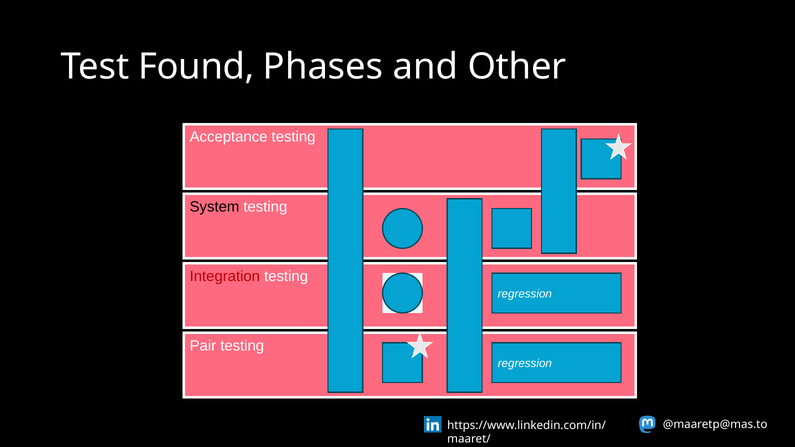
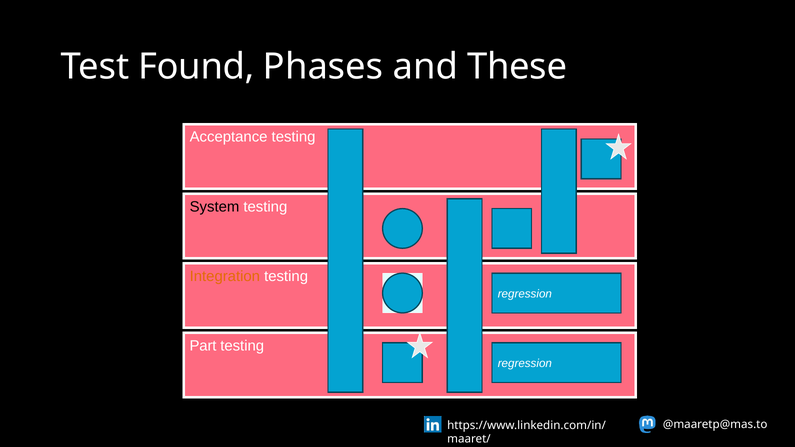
Other: Other -> These
Integration colour: red -> orange
Pair: Pair -> Part
